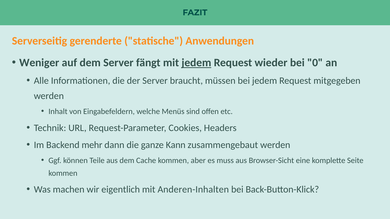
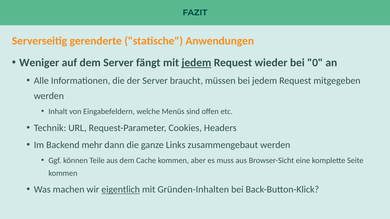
Kann: Kann -> Links
eigentlich underline: none -> present
Anderen-Inhalten: Anderen-Inhalten -> Gründen-Inhalten
